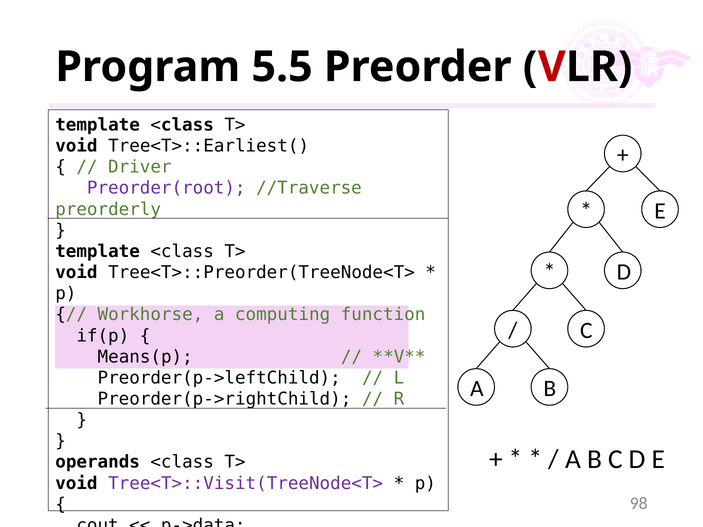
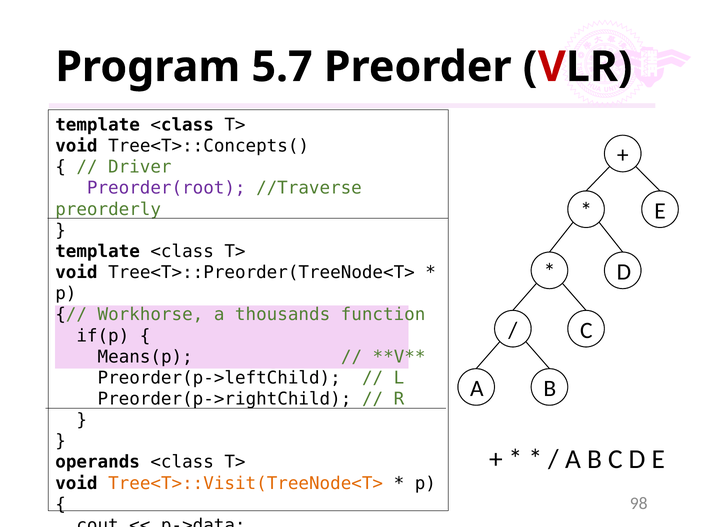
5.5: 5.5 -> 5.7
Tree<T>::Earliest(: Tree<T>::Earliest( -> Tree<T>::Concepts(
computing: computing -> thousands
Tree<T>::Visit(TreeNode<T> colour: purple -> orange
